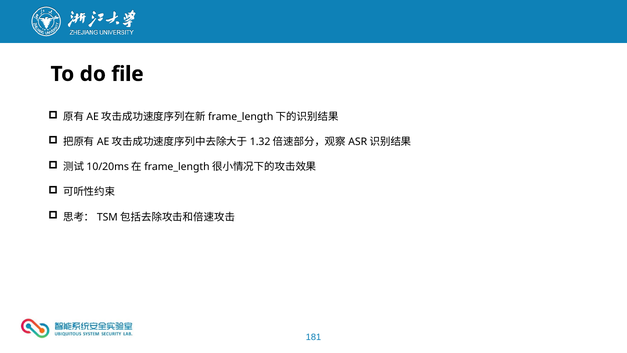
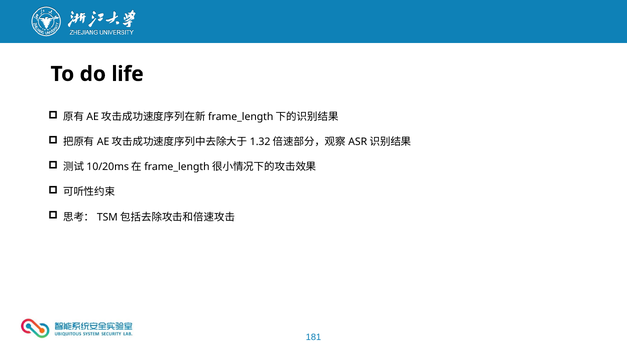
file: file -> life
